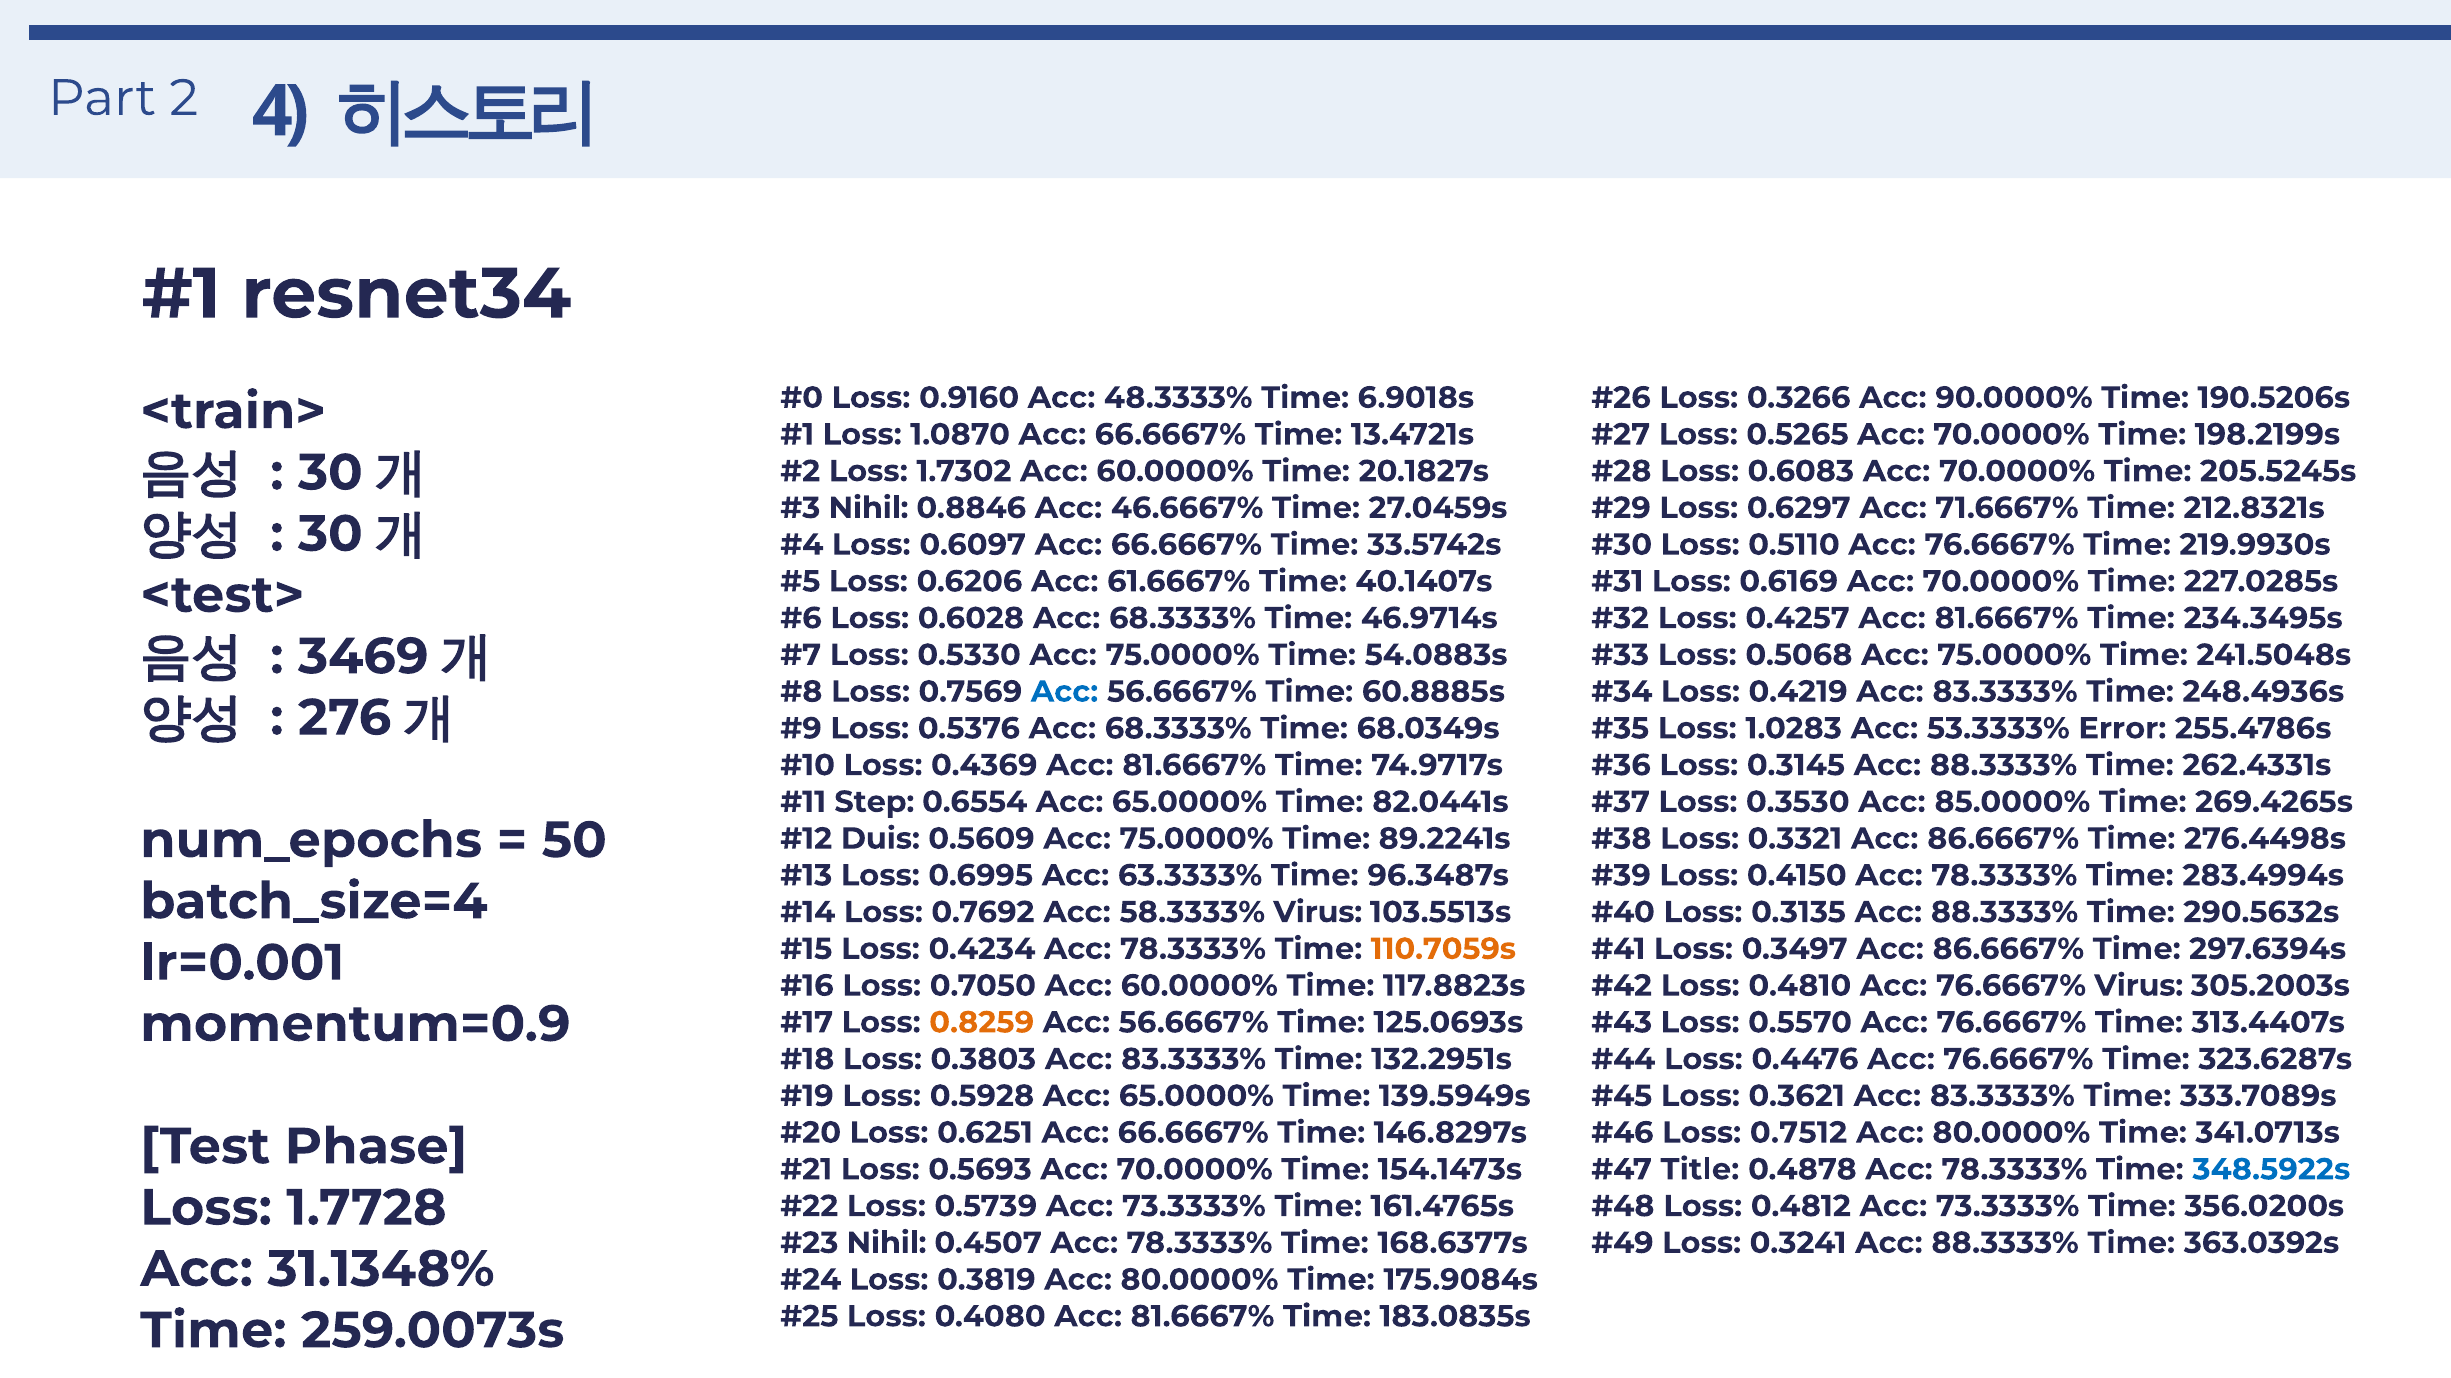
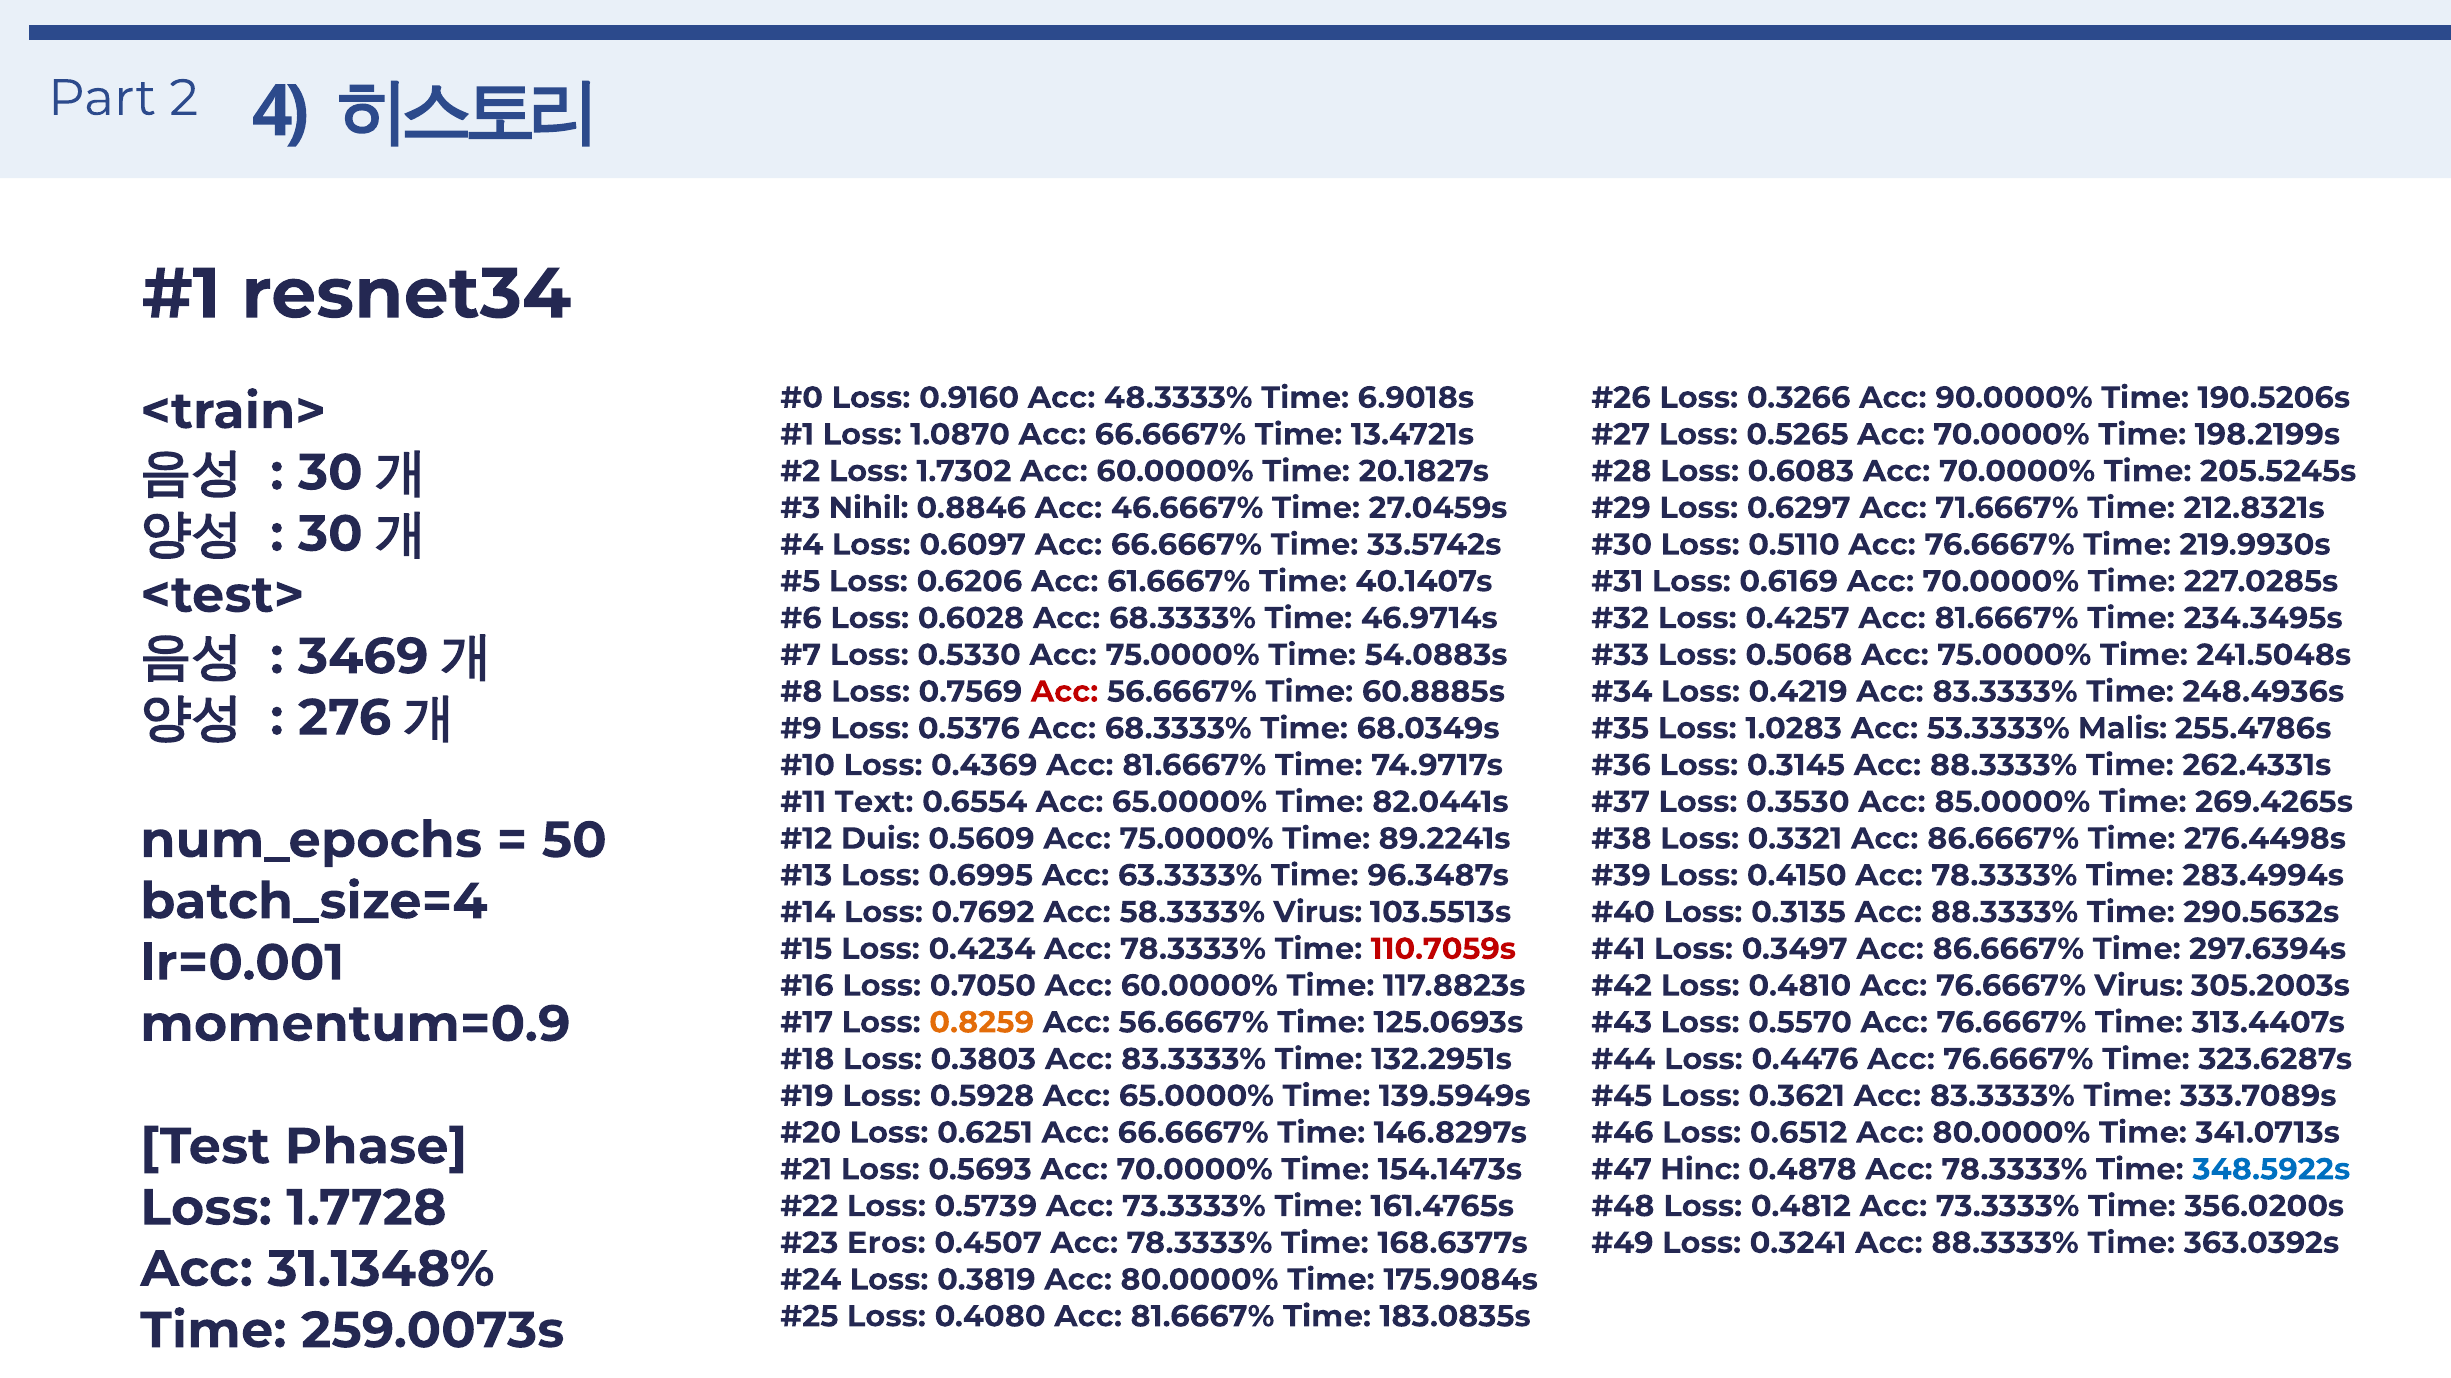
Acc at (1065, 692) colour: blue -> red
Error: Error -> Malis
Step: Step -> Text
110.7059s colour: orange -> red
0.7512: 0.7512 -> 0.6512
Title: Title -> Hinc
Nihil at (887, 1243): Nihil -> Eros
